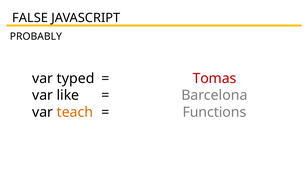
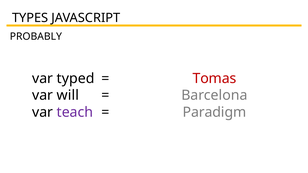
FALSE: FALSE -> TYPES
like: like -> will
teach colour: orange -> purple
Functions: Functions -> Paradigm
